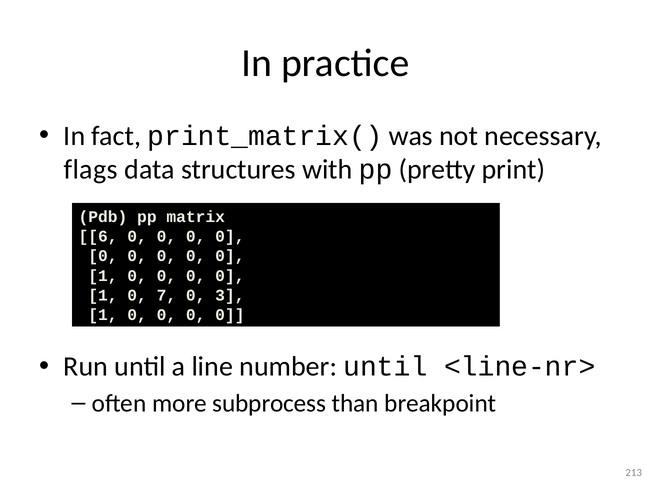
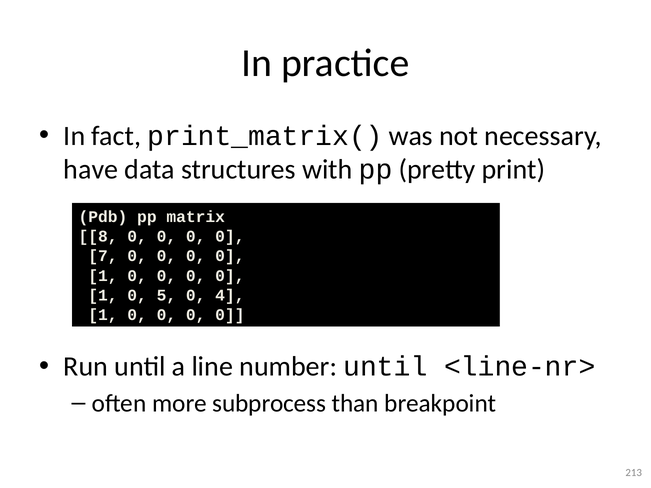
flags: flags -> have
6: 6 -> 8
0 at (103, 256): 0 -> 7
7: 7 -> 5
3: 3 -> 4
